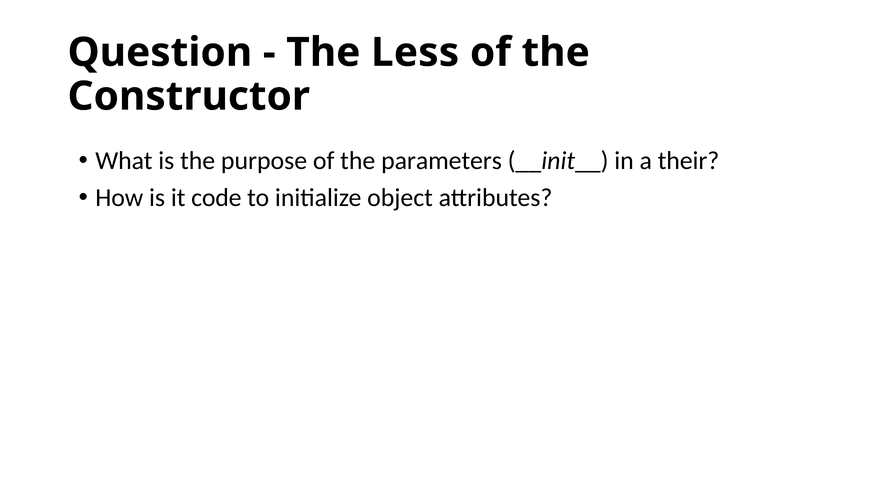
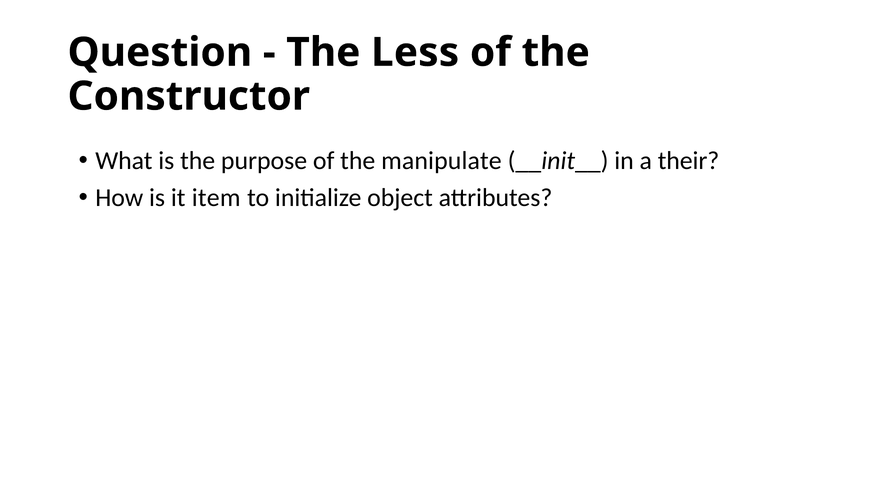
parameters: parameters -> manipulate
code: code -> item
